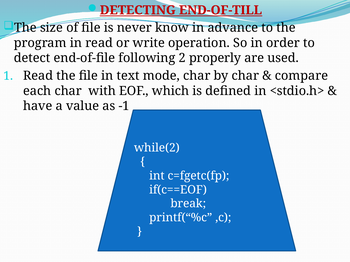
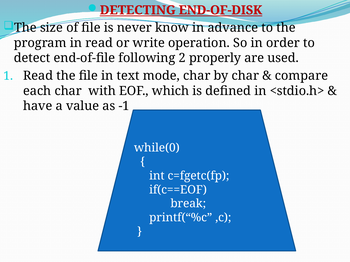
END-OF-TILL: END-OF-TILL -> END-OF-DISK
while(2: while(2 -> while(0
